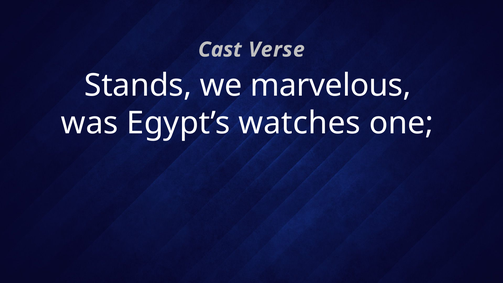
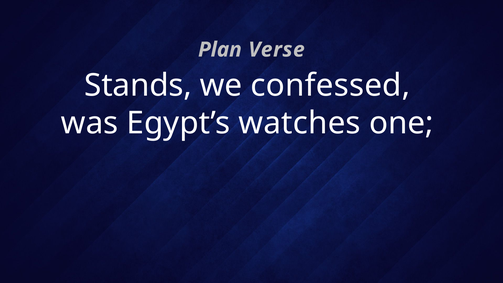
Cast: Cast -> Plan
marvelous: marvelous -> confessed
